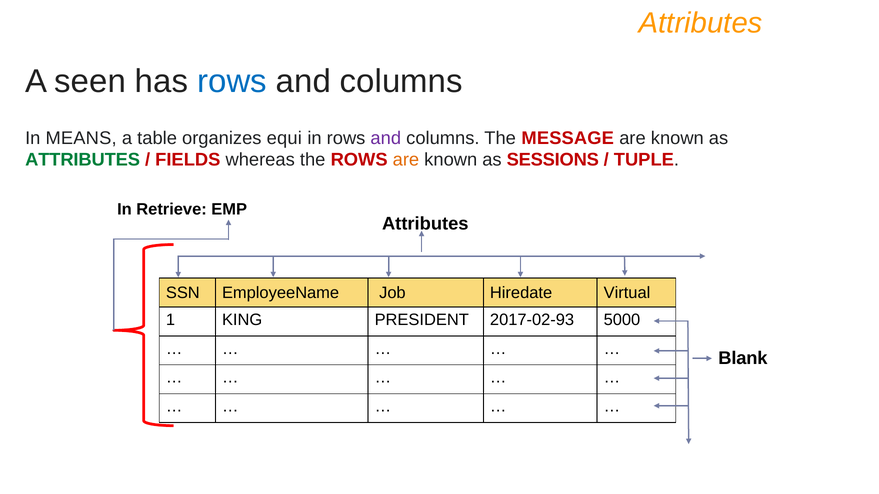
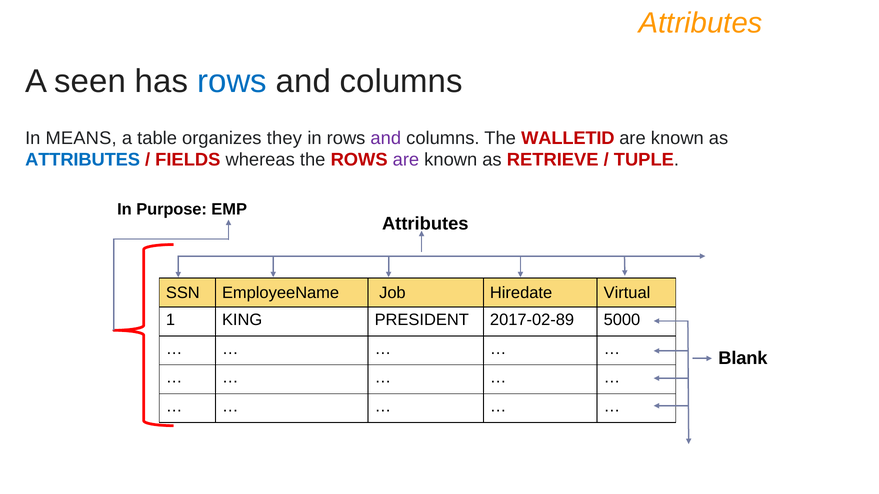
equi: equi -> they
MESSAGE: MESSAGE -> WALLETID
ATTRIBUTES at (83, 160) colour: green -> blue
are at (406, 160) colour: orange -> purple
SESSIONS: SESSIONS -> RETRIEVE
Retrieve: Retrieve -> Purpose
2017-02-93: 2017-02-93 -> 2017-02-89
